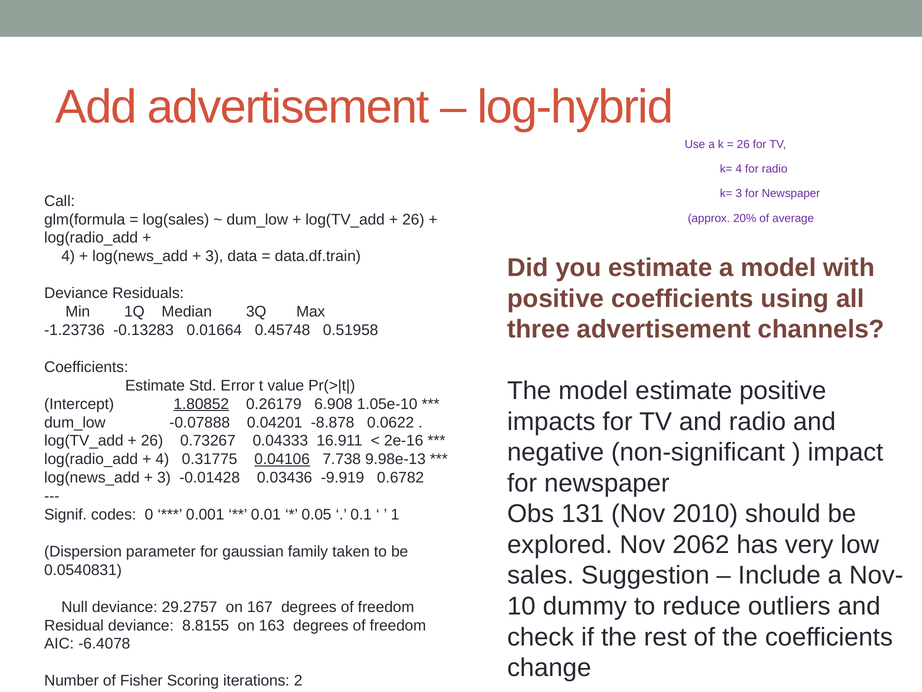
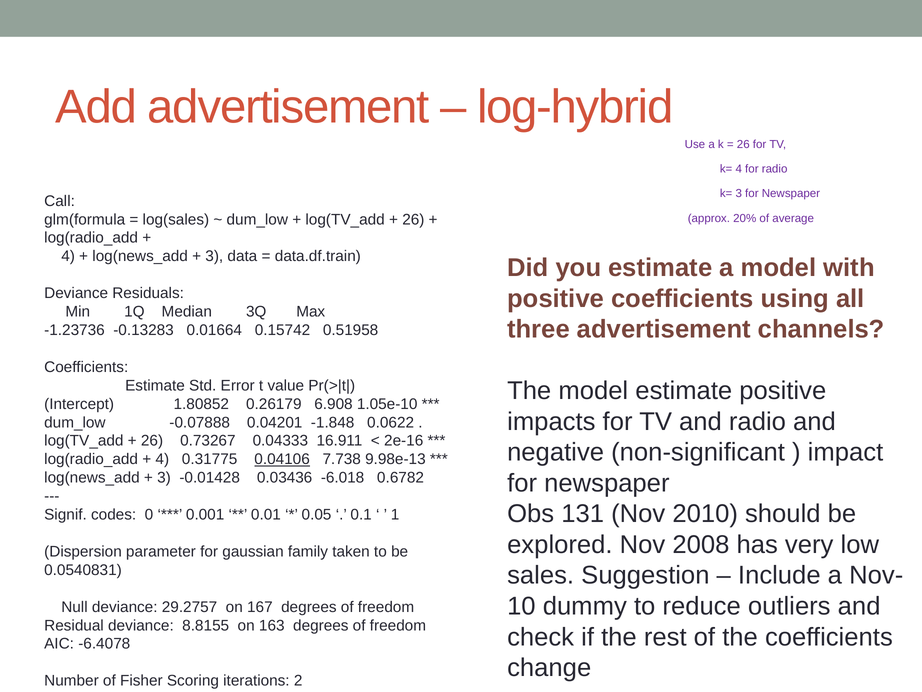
0.45748: 0.45748 -> 0.15742
1.80852 underline: present -> none
-8.878: -8.878 -> -1.848
-9.919: -9.919 -> -6.018
2062: 2062 -> 2008
